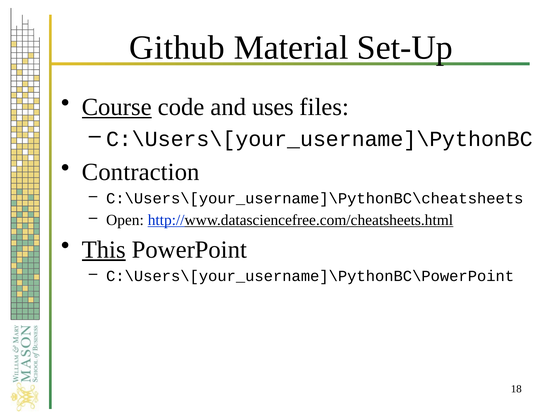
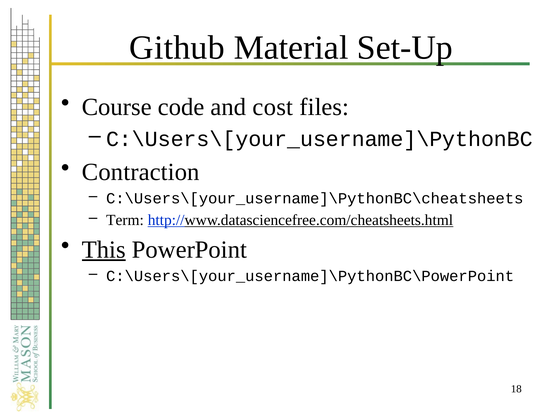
Course underline: present -> none
uses: uses -> cost
Open: Open -> Term
